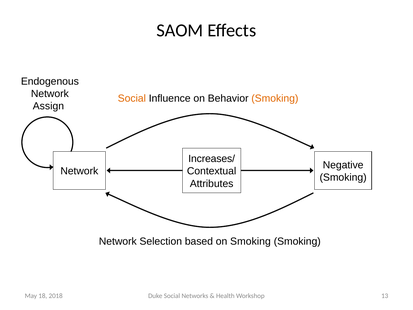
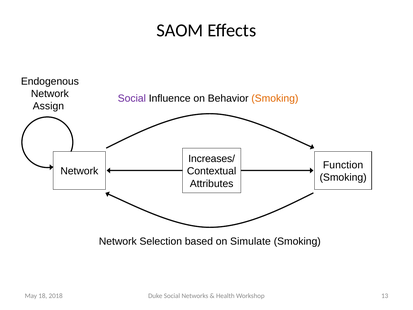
Social at (132, 98) colour: orange -> purple
Negative: Negative -> Function
on Smoking: Smoking -> Simulate
